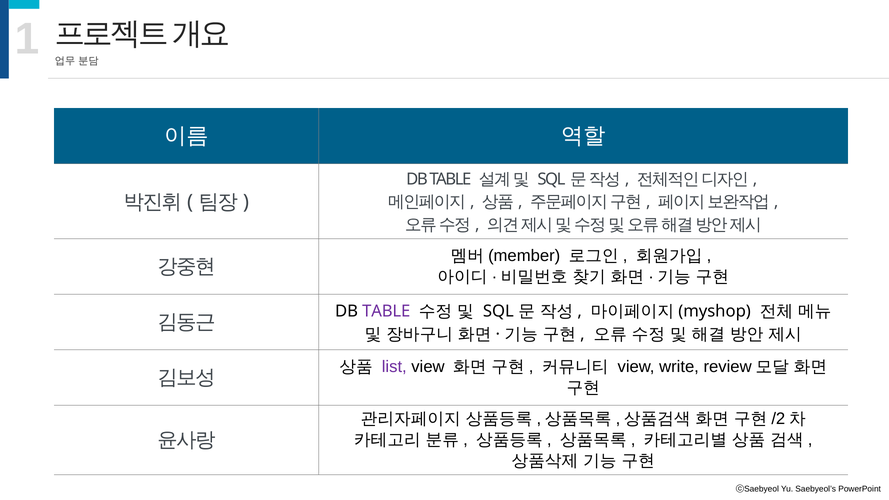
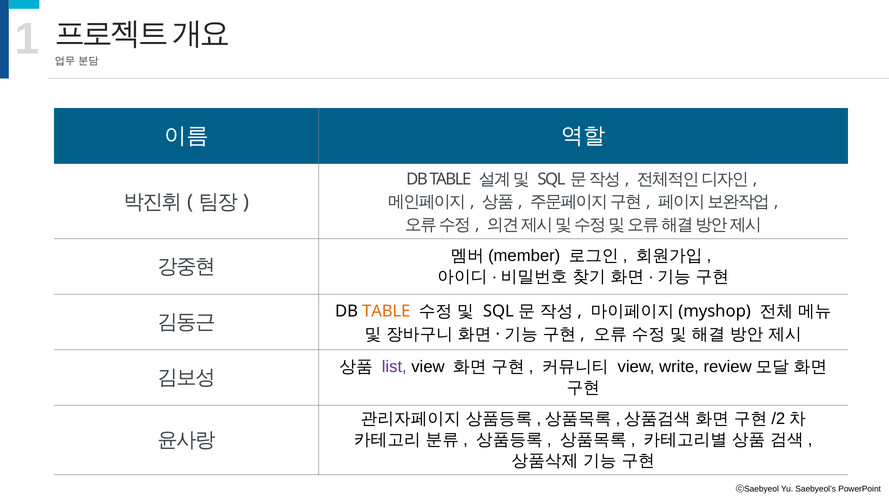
TABLE at (386, 311) colour: purple -> orange
